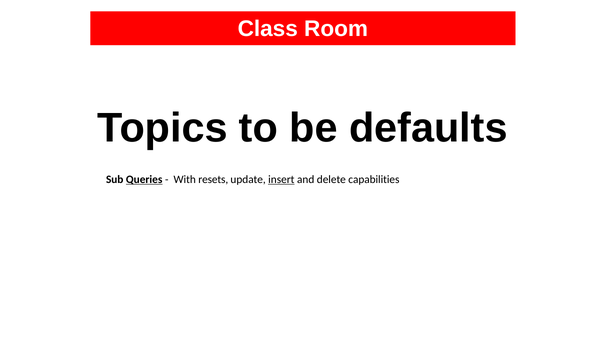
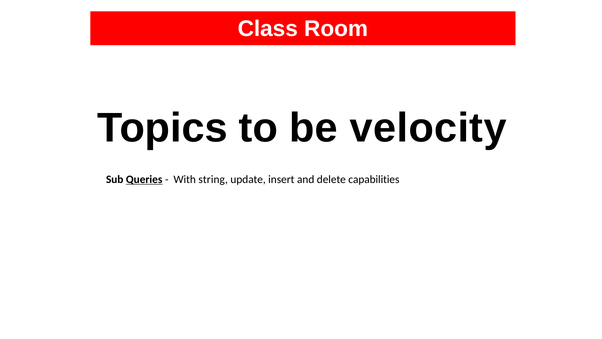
defaults: defaults -> velocity
resets: resets -> string
insert underline: present -> none
